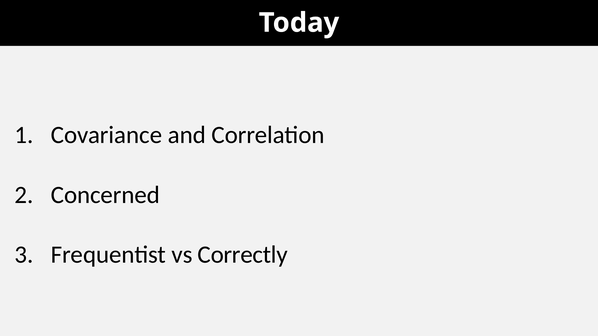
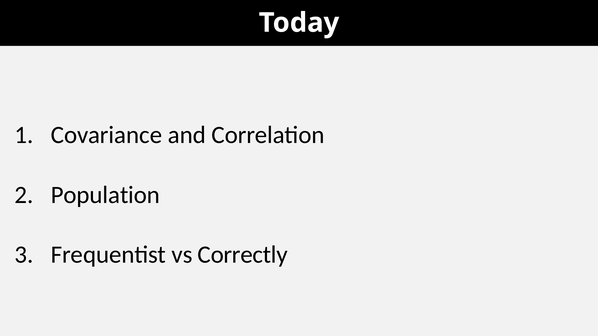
Concerned: Concerned -> Population
